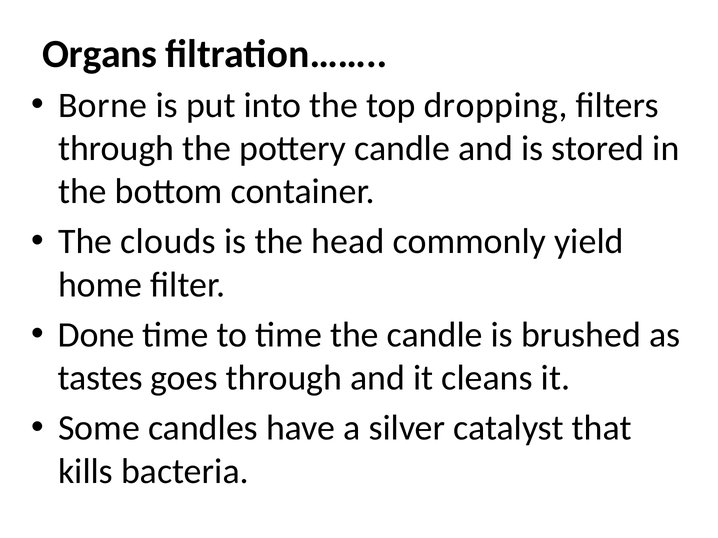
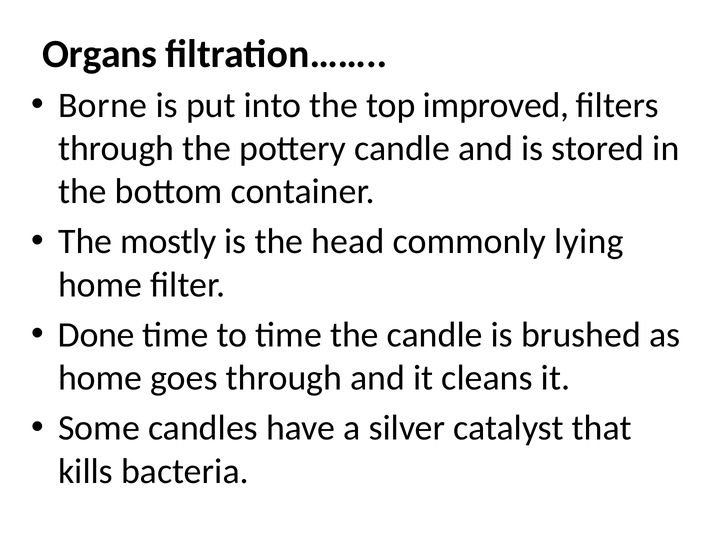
dropping: dropping -> improved
clouds: clouds -> mostly
yield: yield -> lying
tastes at (100, 378): tastes -> home
